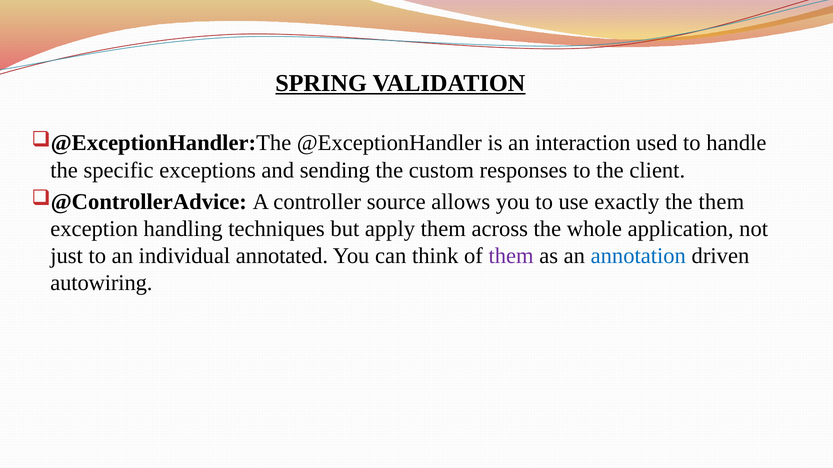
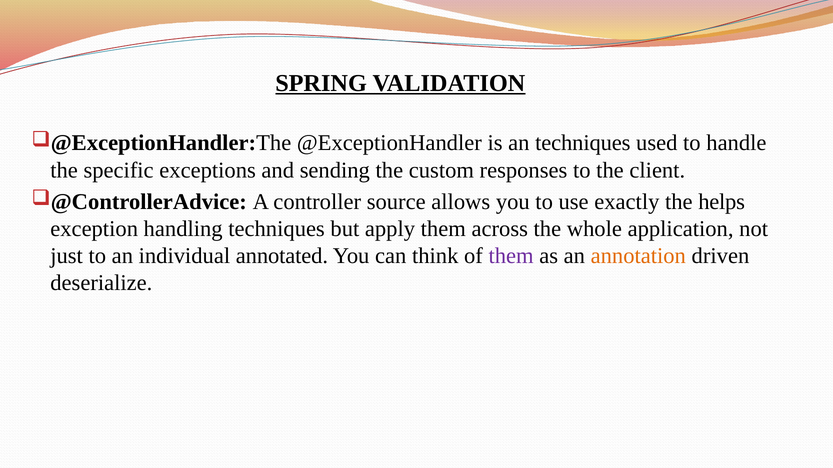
an interaction: interaction -> techniques
the them: them -> helps
annotation colour: blue -> orange
autowiring: autowiring -> deserialize
